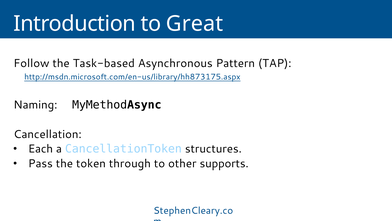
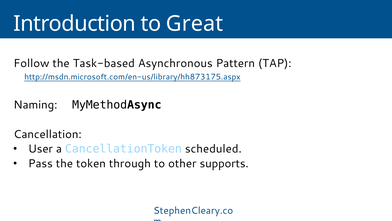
Each: Each -> User
structures: structures -> scheduled
